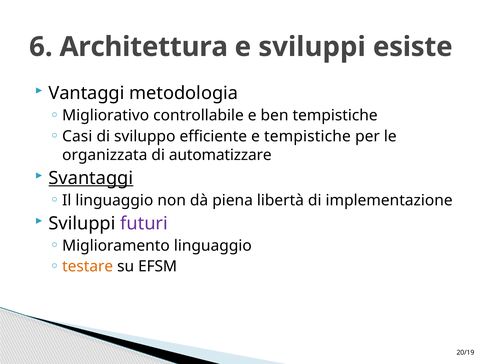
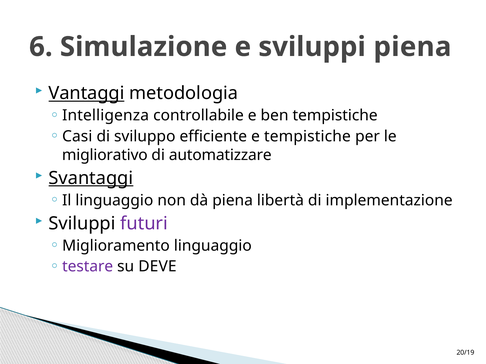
Architettura: Architettura -> Simulazione
sviluppi esiste: esiste -> piena
Vantaggi underline: none -> present
Migliorativo: Migliorativo -> Intelligenza
organizzata: organizzata -> migliorativo
testare colour: orange -> purple
EFSM: EFSM -> DEVE
